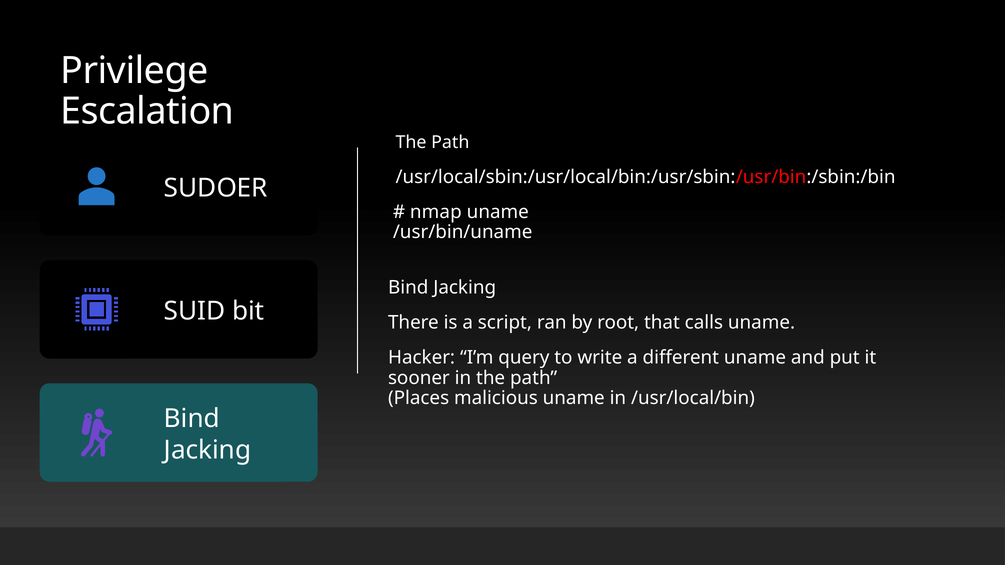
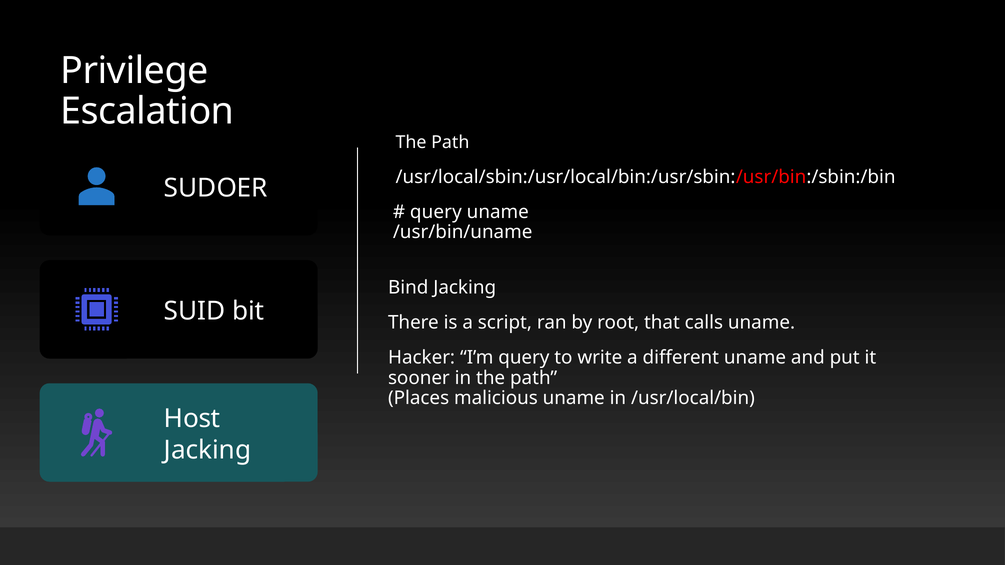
nmap at (436, 212): nmap -> query
Bind at (192, 419): Bind -> Host
